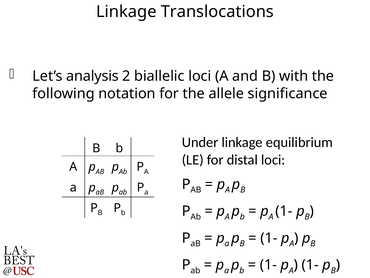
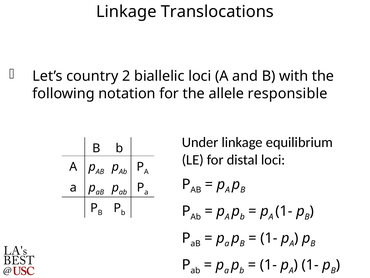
analysis: analysis -> country
significance: significance -> responsible
